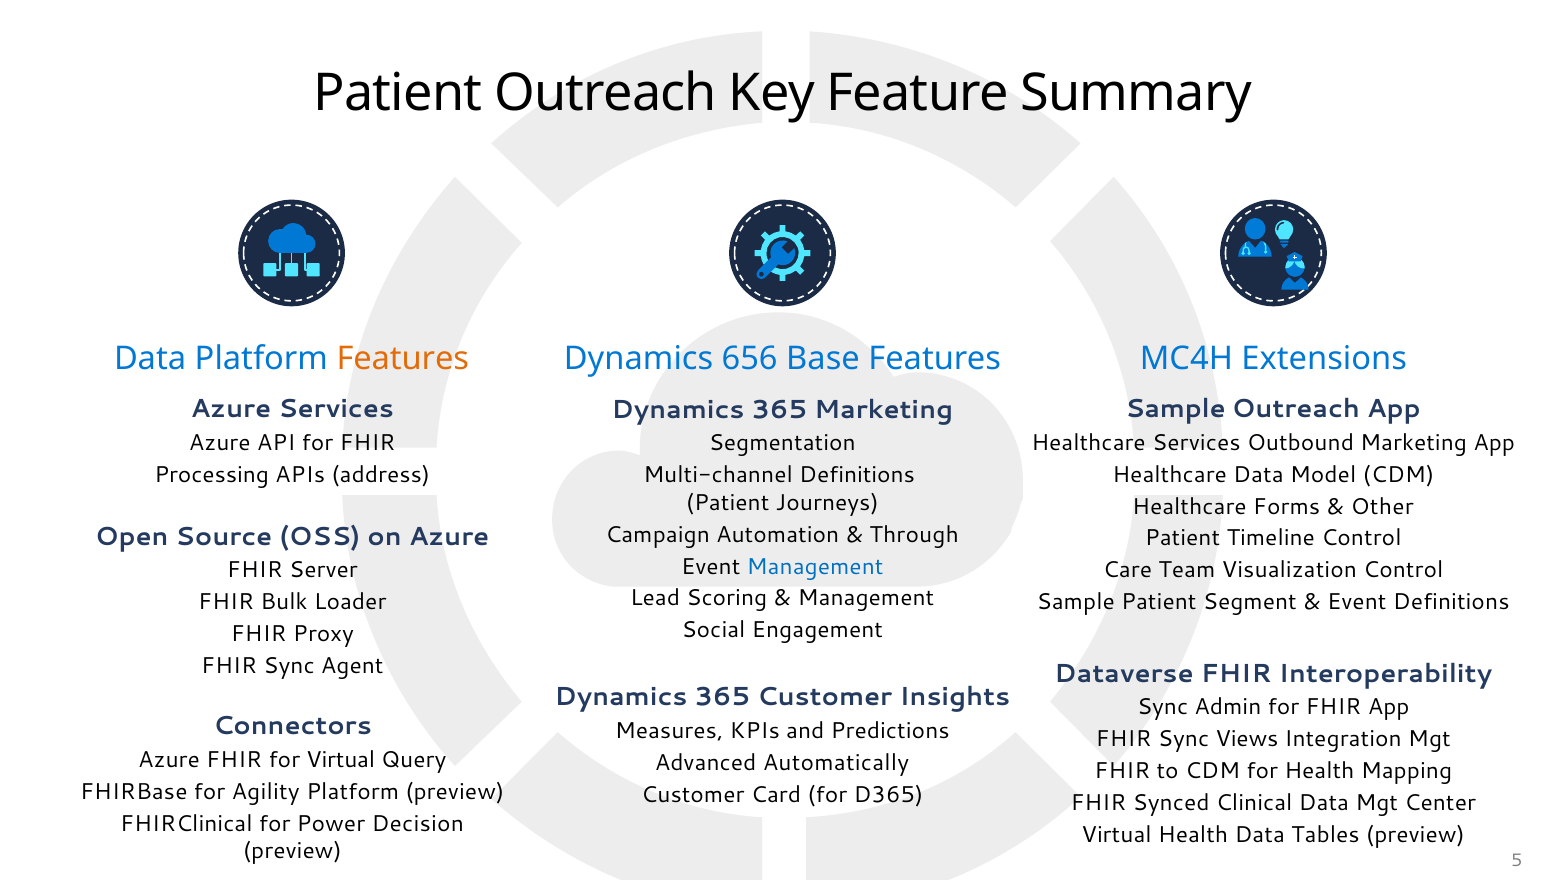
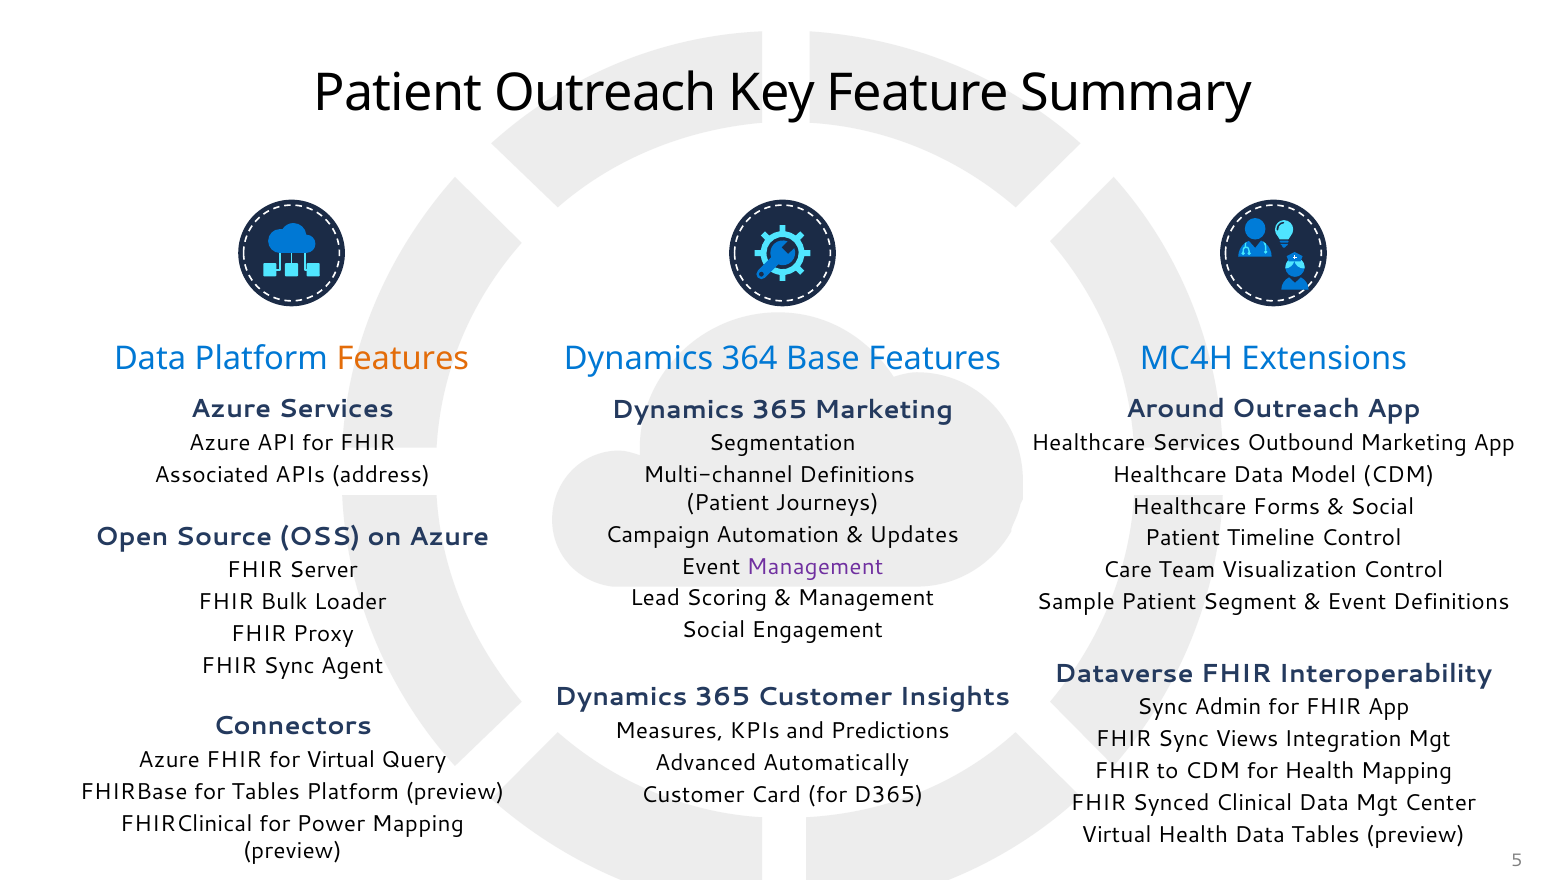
656: 656 -> 364
Sample at (1176, 409): Sample -> Around
Processing: Processing -> Associated
Other at (1382, 507): Other -> Social
Through: Through -> Updates
Management at (815, 567) colour: blue -> purple
for Agility: Agility -> Tables
Power Decision: Decision -> Mapping
